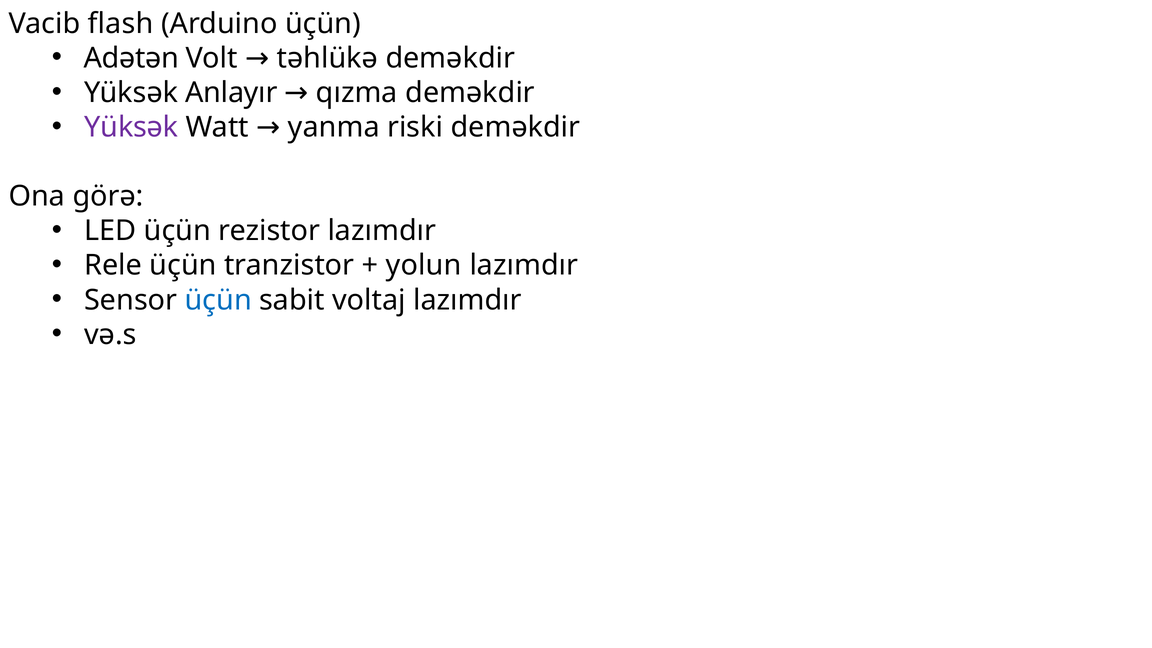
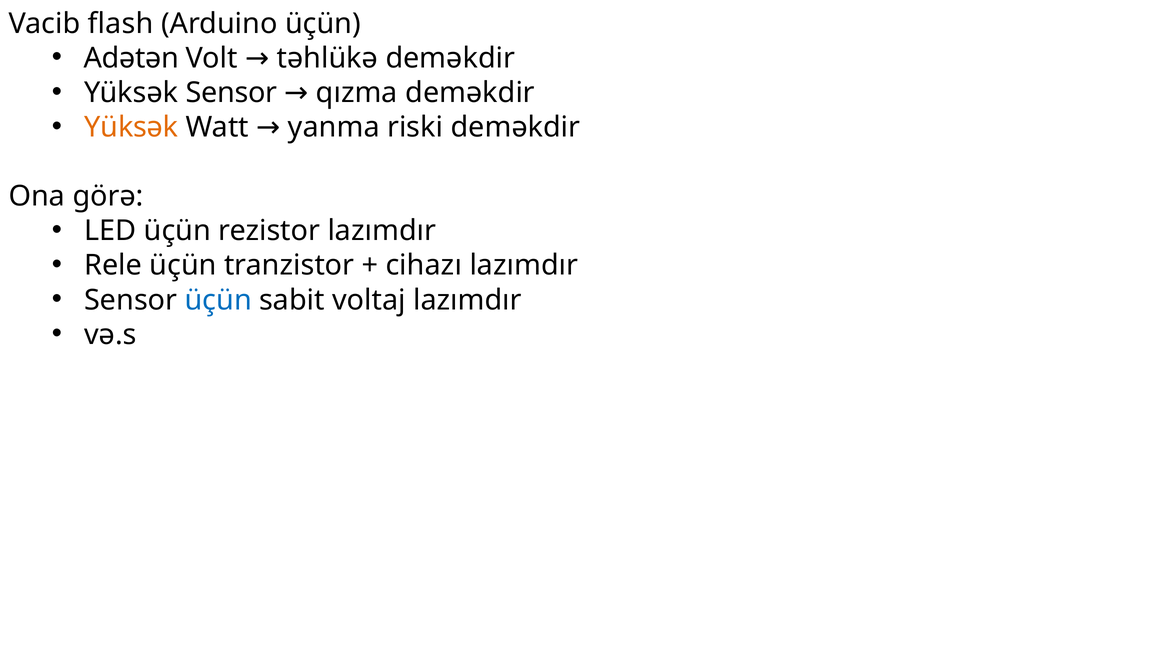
Yüksək Anlayır: Anlayır -> Sensor
Yüksək at (131, 127) colour: purple -> orange
yolun: yolun -> cihazı
